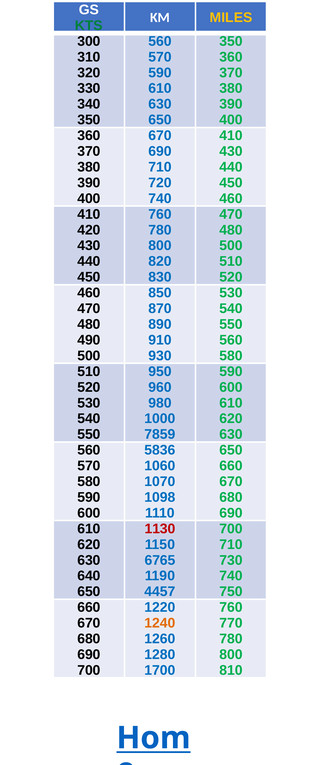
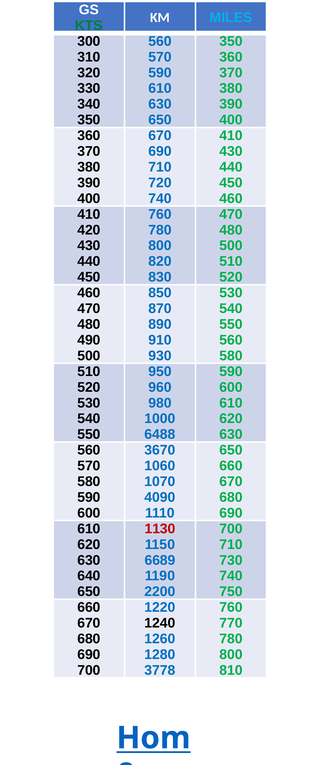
MILES colour: yellow -> light blue
7859: 7859 -> 6488
5836: 5836 -> 3670
1098: 1098 -> 4090
6765: 6765 -> 6689
4457: 4457 -> 2200
1240 colour: orange -> black
1700: 1700 -> 3778
